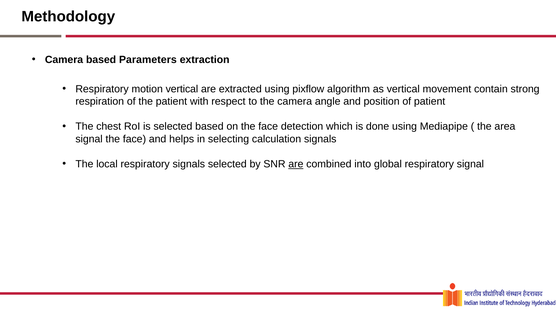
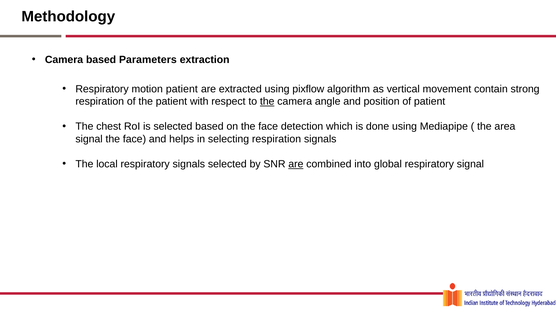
motion vertical: vertical -> patient
the at (267, 101) underline: none -> present
selecting calculation: calculation -> respiration
